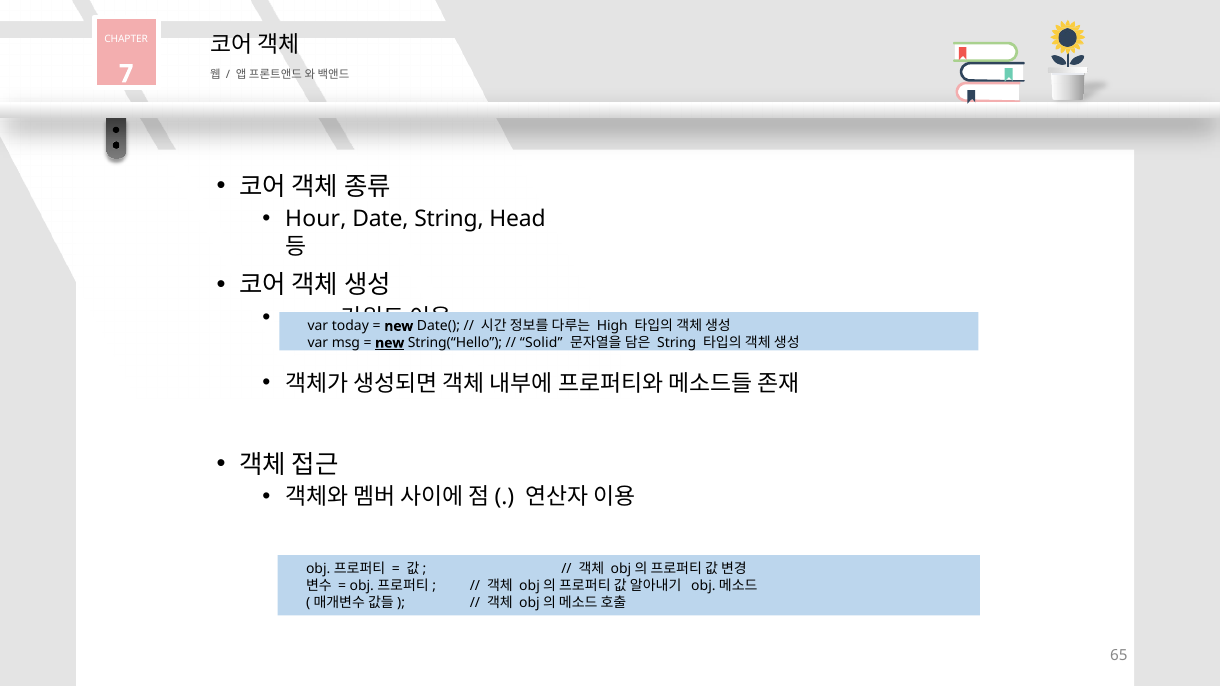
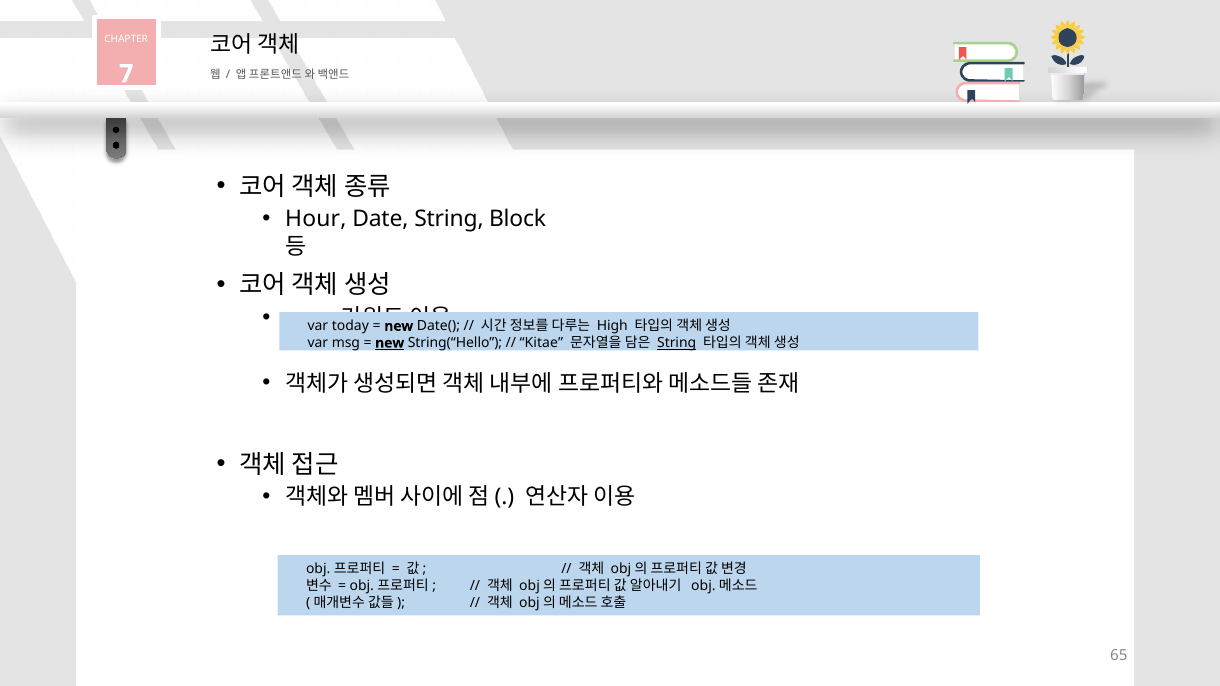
Head: Head -> Block
Solid: Solid -> Kitae
String at (677, 343) underline: none -> present
